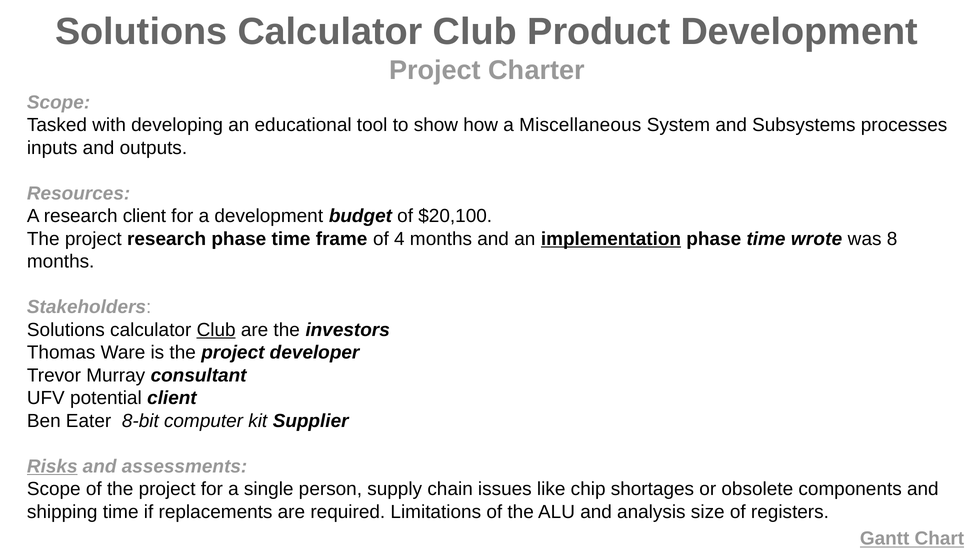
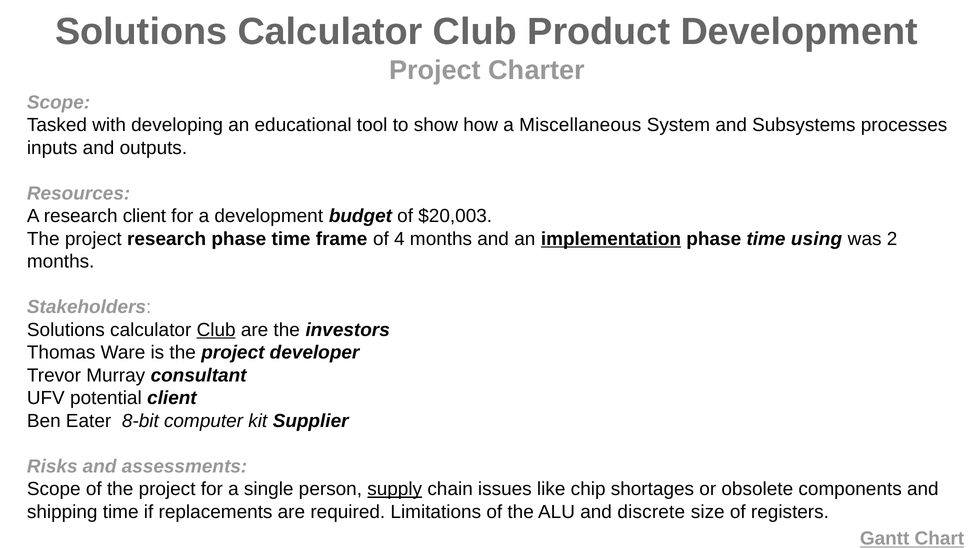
$20,100: $20,100 -> $20,003
wrote: wrote -> using
8: 8 -> 2
Risks underline: present -> none
supply underline: none -> present
analysis: analysis -> discrete
